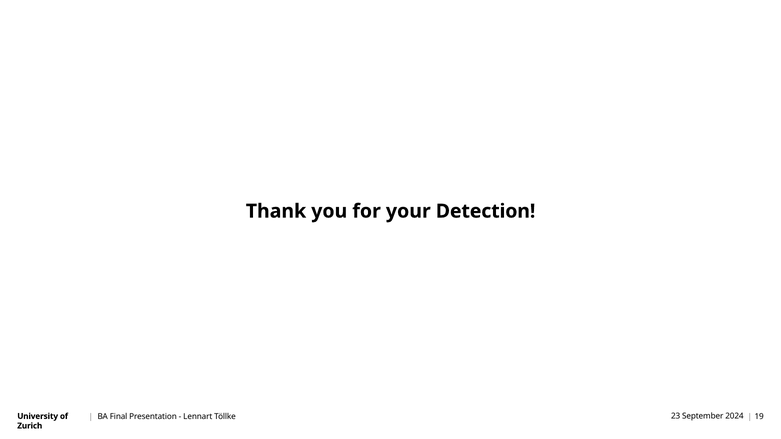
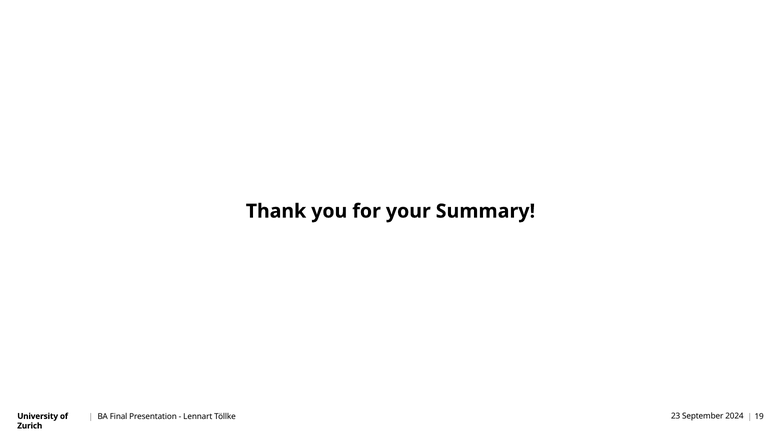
Detection: Detection -> Summary
